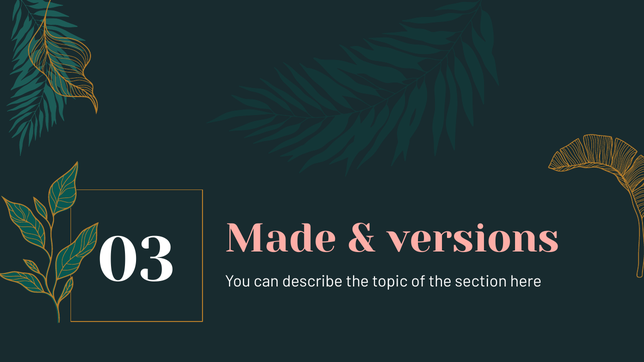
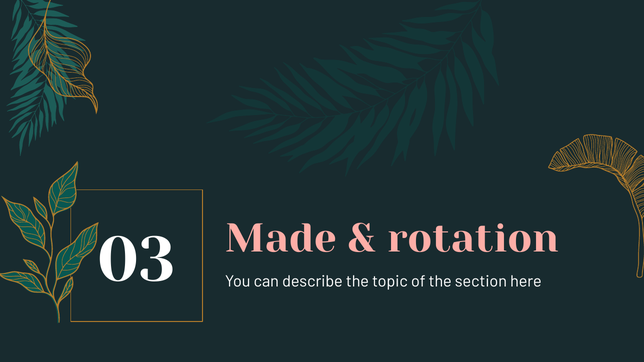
versions: versions -> rotation
